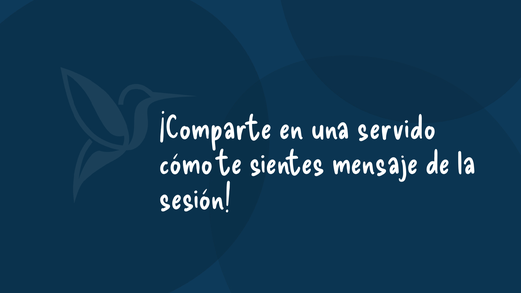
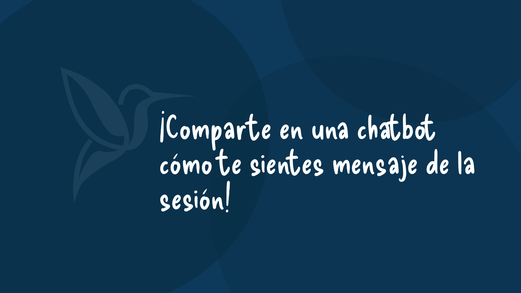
servido: servido -> chatbot
